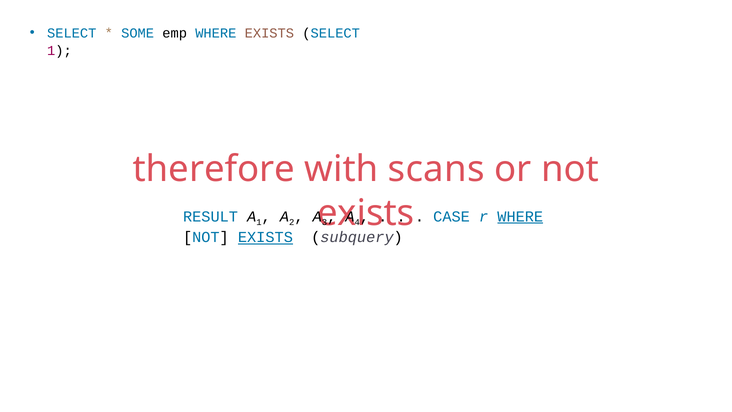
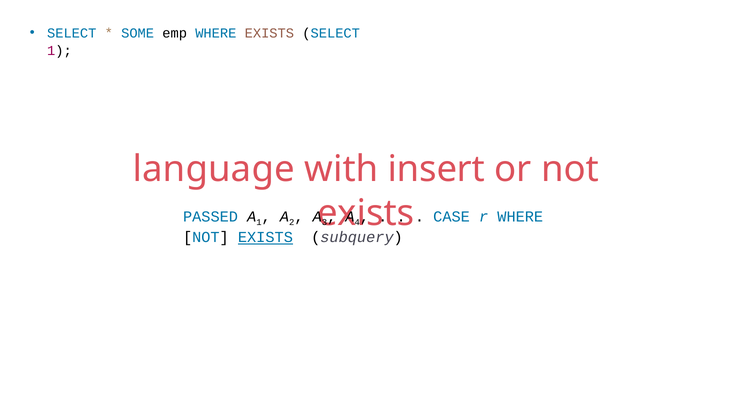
therefore: therefore -> language
scans: scans -> insert
RESULT: RESULT -> PASSED
WHERE at (520, 216) underline: present -> none
